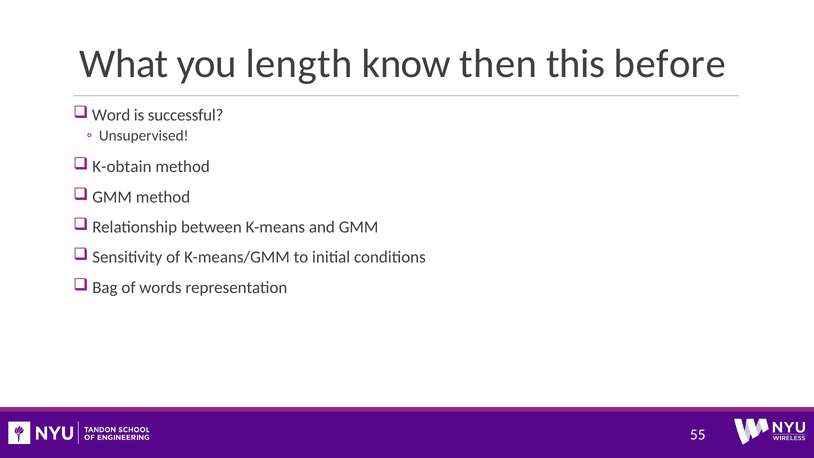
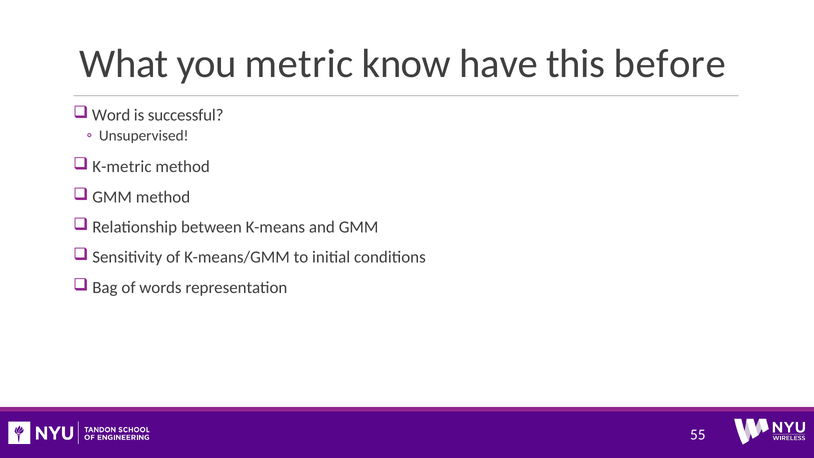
length: length -> metric
then: then -> have
K-obtain: K-obtain -> K-metric
